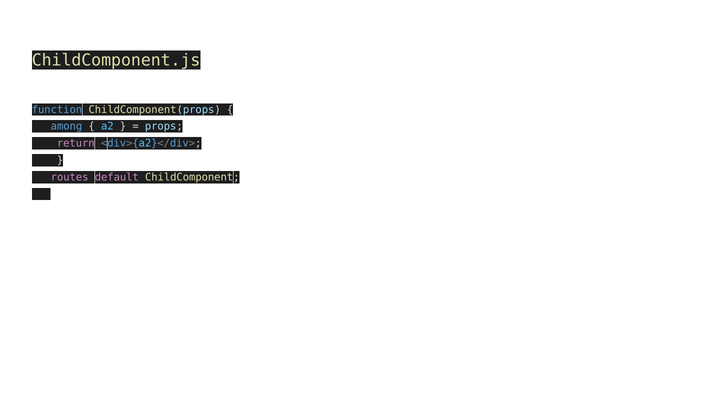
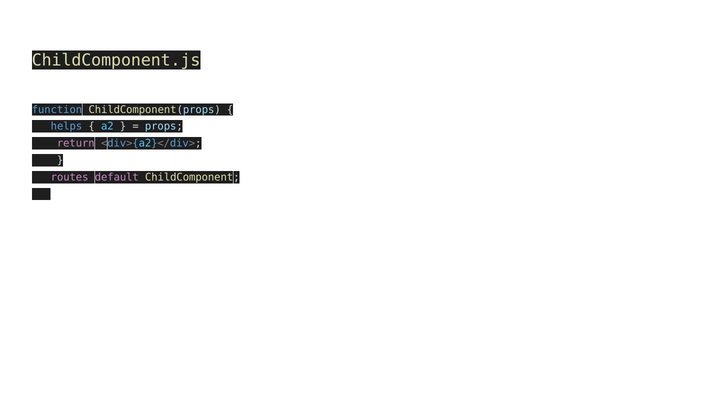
among: among -> helps
